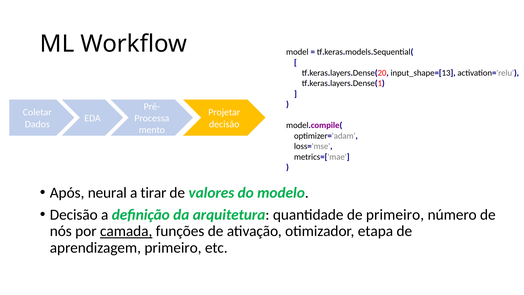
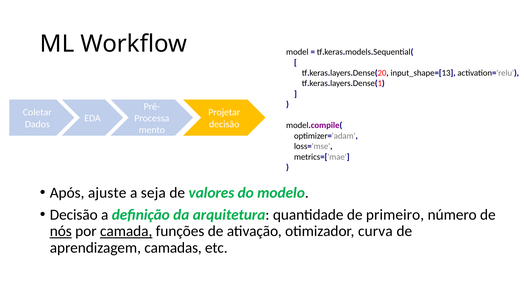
neural: neural -> ajuste
tirar: tirar -> seja
nós underline: none -> present
etapa: etapa -> curva
aprendizagem primeiro: primeiro -> camadas
